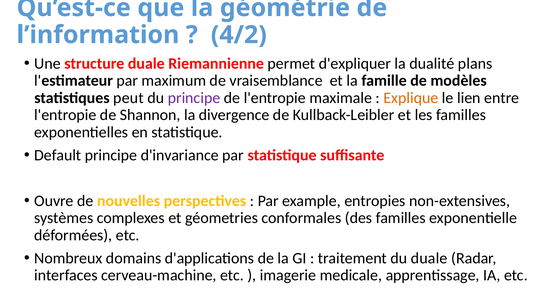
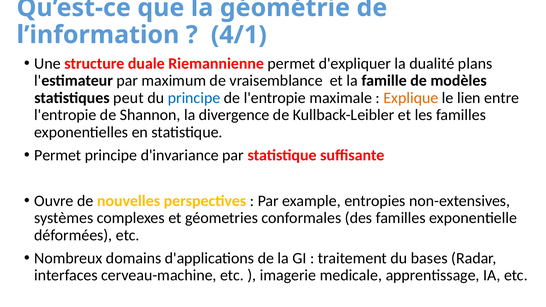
4/2: 4/2 -> 4/1
principe at (194, 98) colour: purple -> blue
Default at (58, 155): Default -> Permet
du duale: duale -> bases
